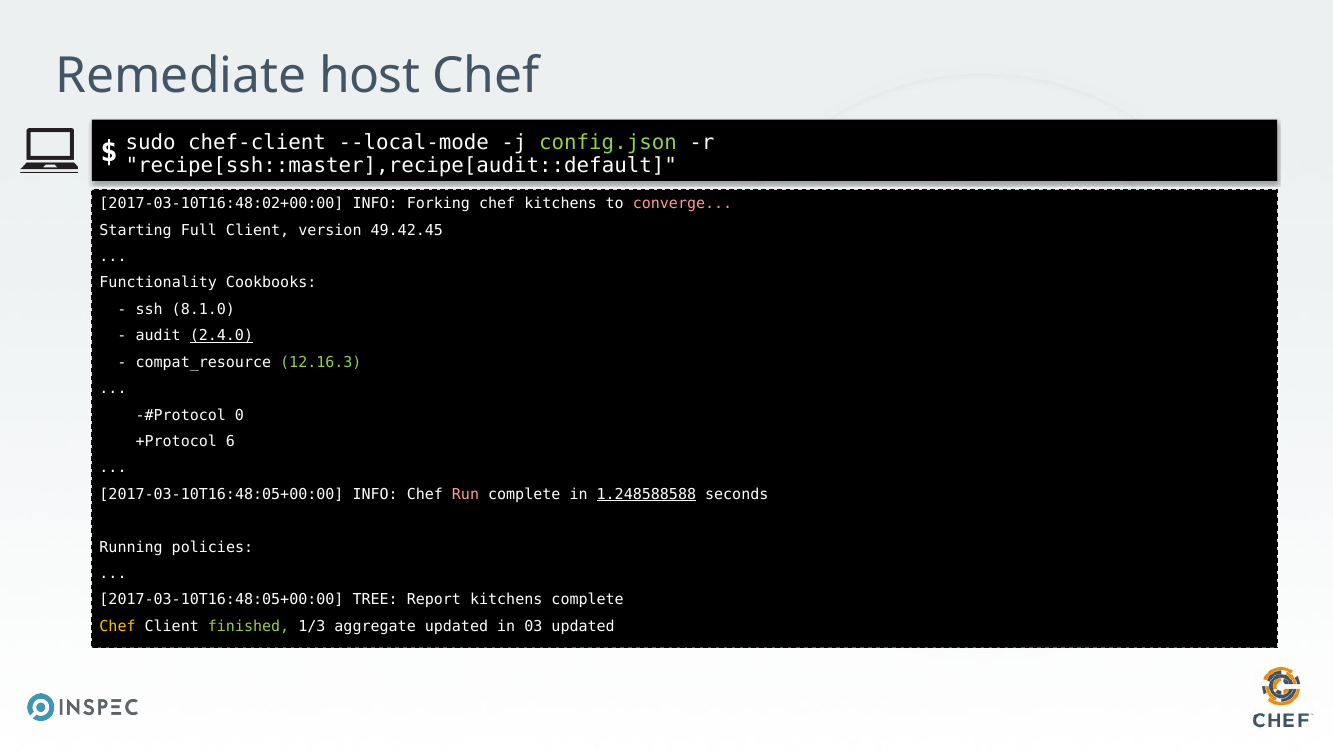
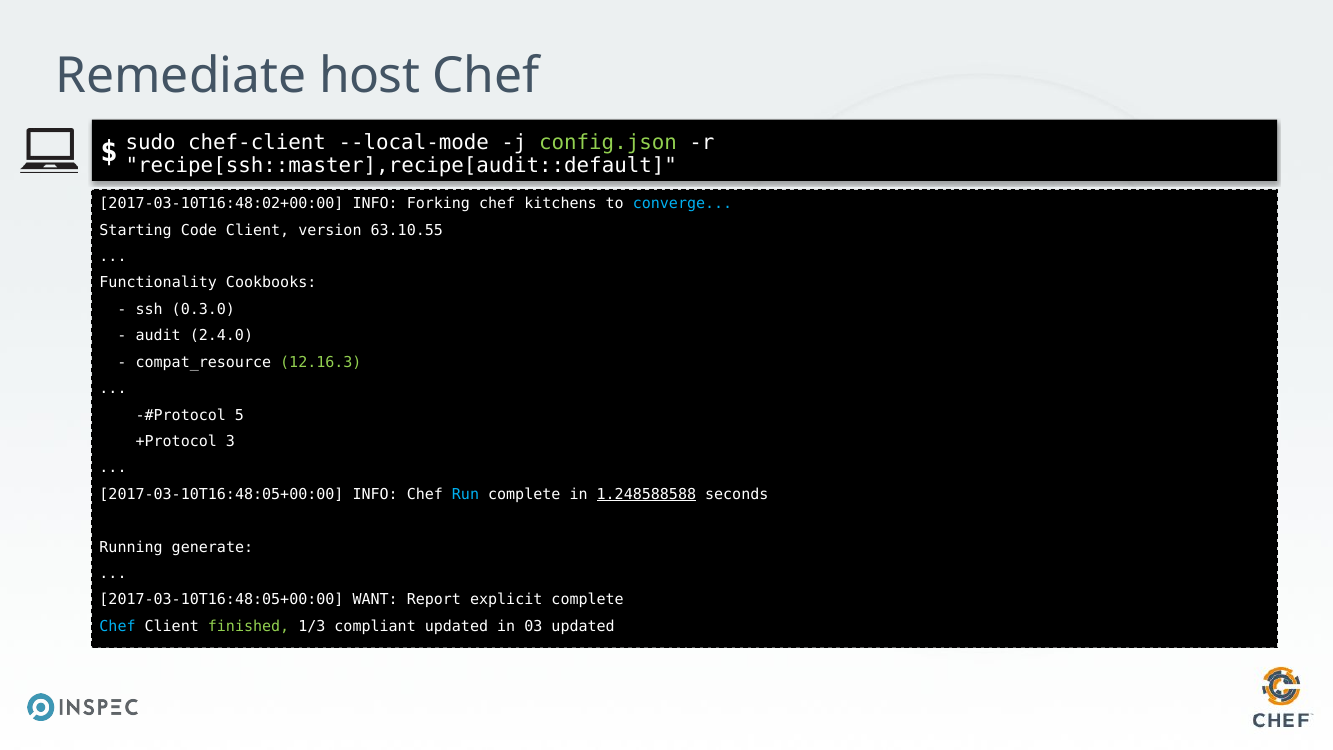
converge colour: pink -> light blue
Full: Full -> Code
49.42.45: 49.42.45 -> 63.10.55
8.1.0: 8.1.0 -> 0.3.0
2.4.0 underline: present -> none
0: 0 -> 5
6: 6 -> 3
Run colour: pink -> light blue
policies: policies -> generate
TREE: TREE -> WANT
Report kitchens: kitchens -> explicit
Chef at (118, 626) colour: yellow -> light blue
aggregate: aggregate -> compliant
